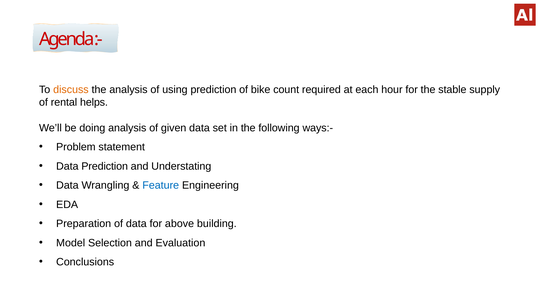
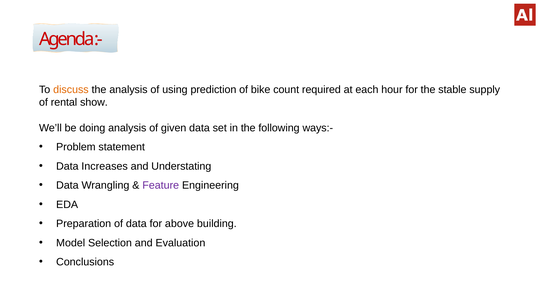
helps: helps -> show
Data Prediction: Prediction -> Increases
Feature colour: blue -> purple
